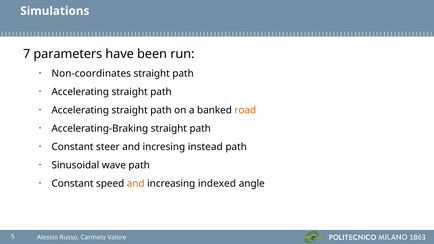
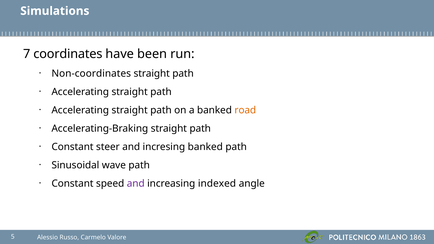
parameters: parameters -> coordinates
incresing instead: instead -> banked
and at (136, 184) colour: orange -> purple
